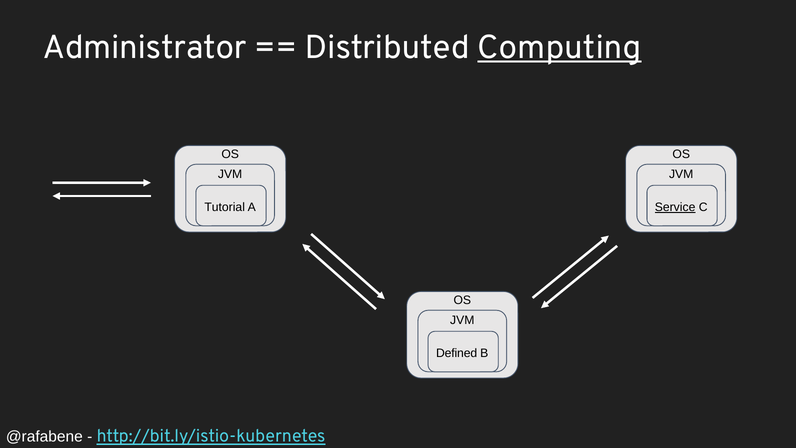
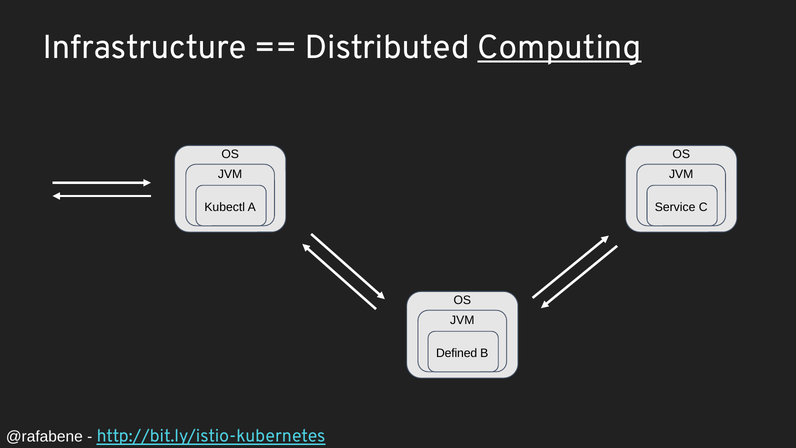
Administrator: Administrator -> Infrastructure
Tutorial: Tutorial -> Kubectl
Service underline: present -> none
